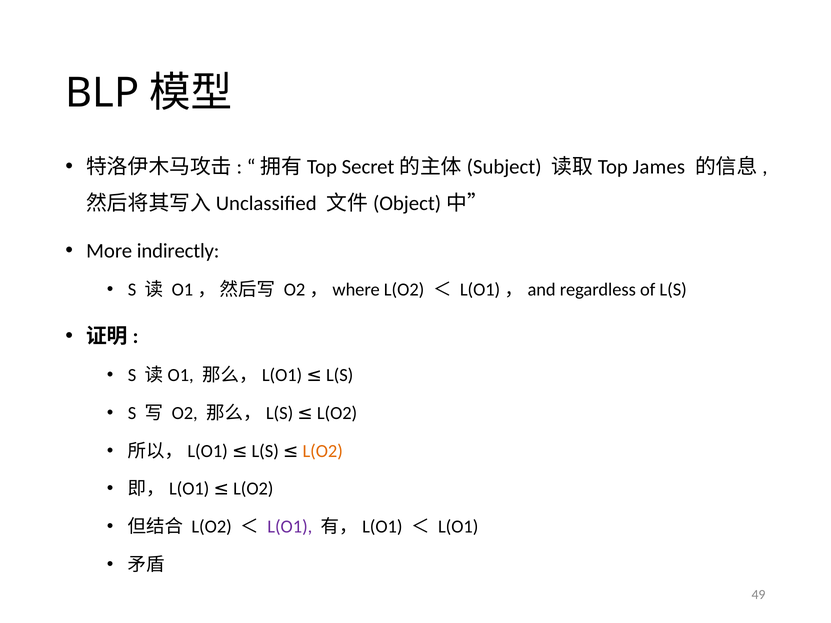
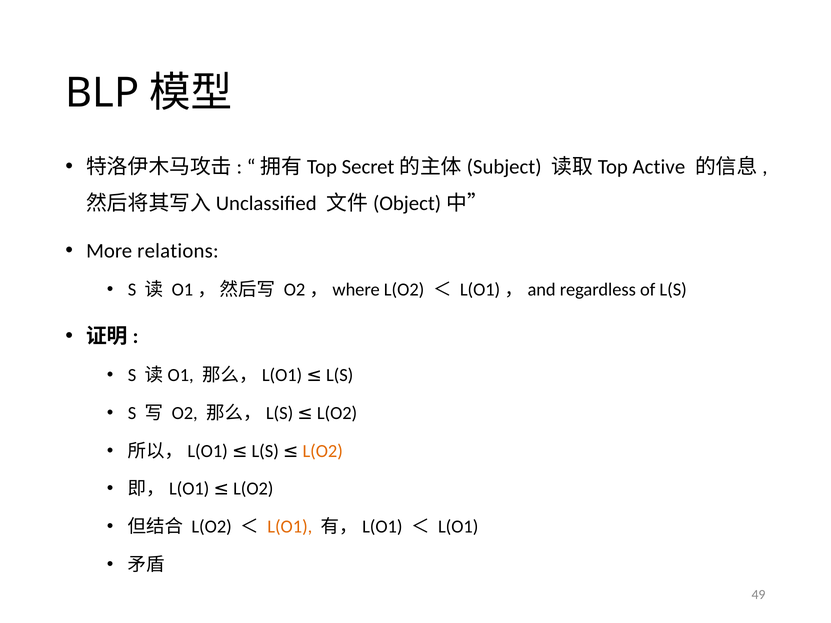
James: James -> Active
indirectly: indirectly -> relations
L(O1 at (290, 527) colour: purple -> orange
